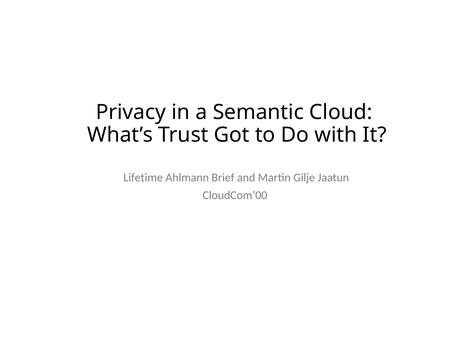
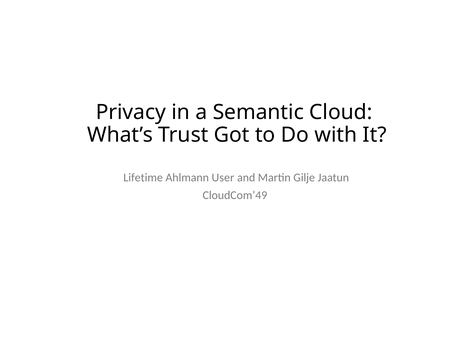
Brief: Brief -> User
CloudCom’00: CloudCom’00 -> CloudCom’49
